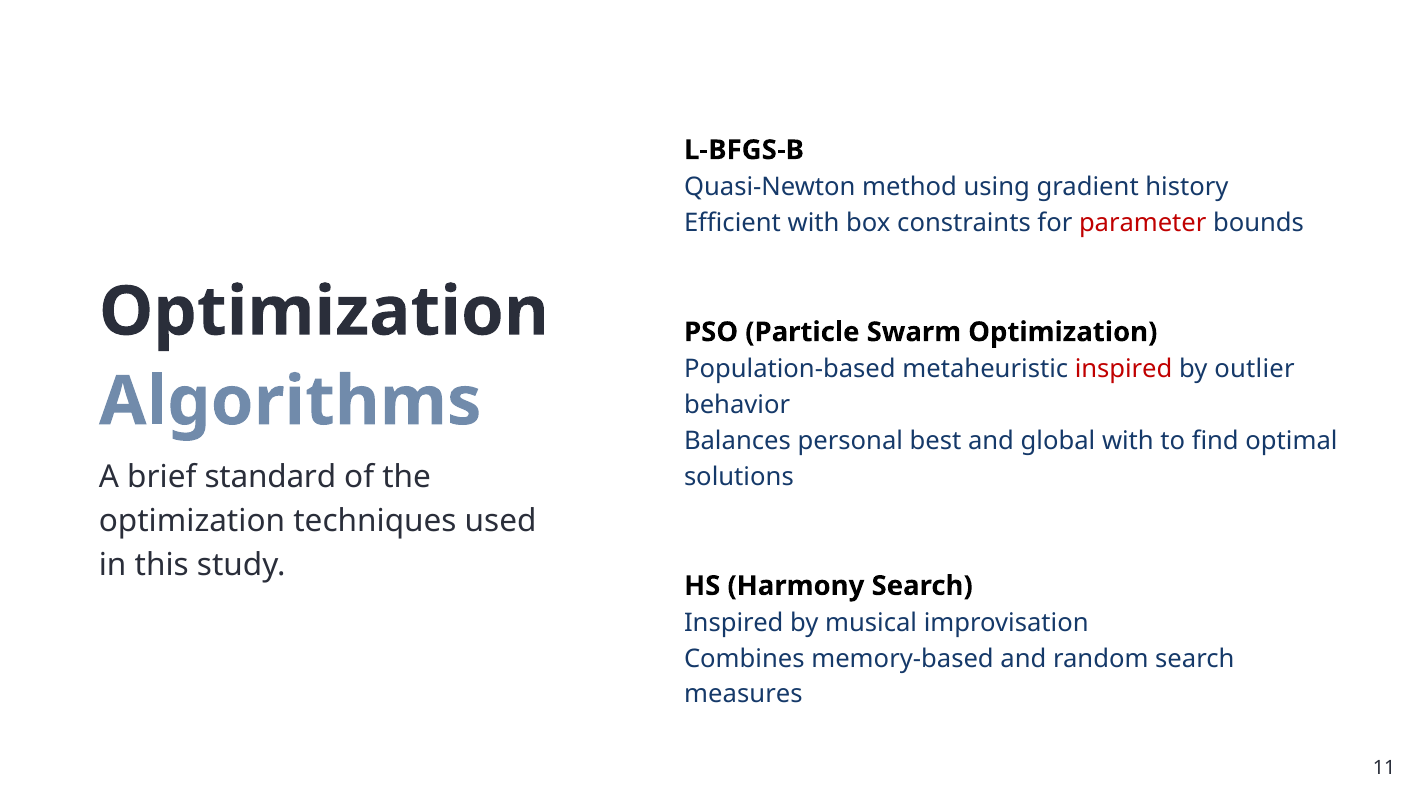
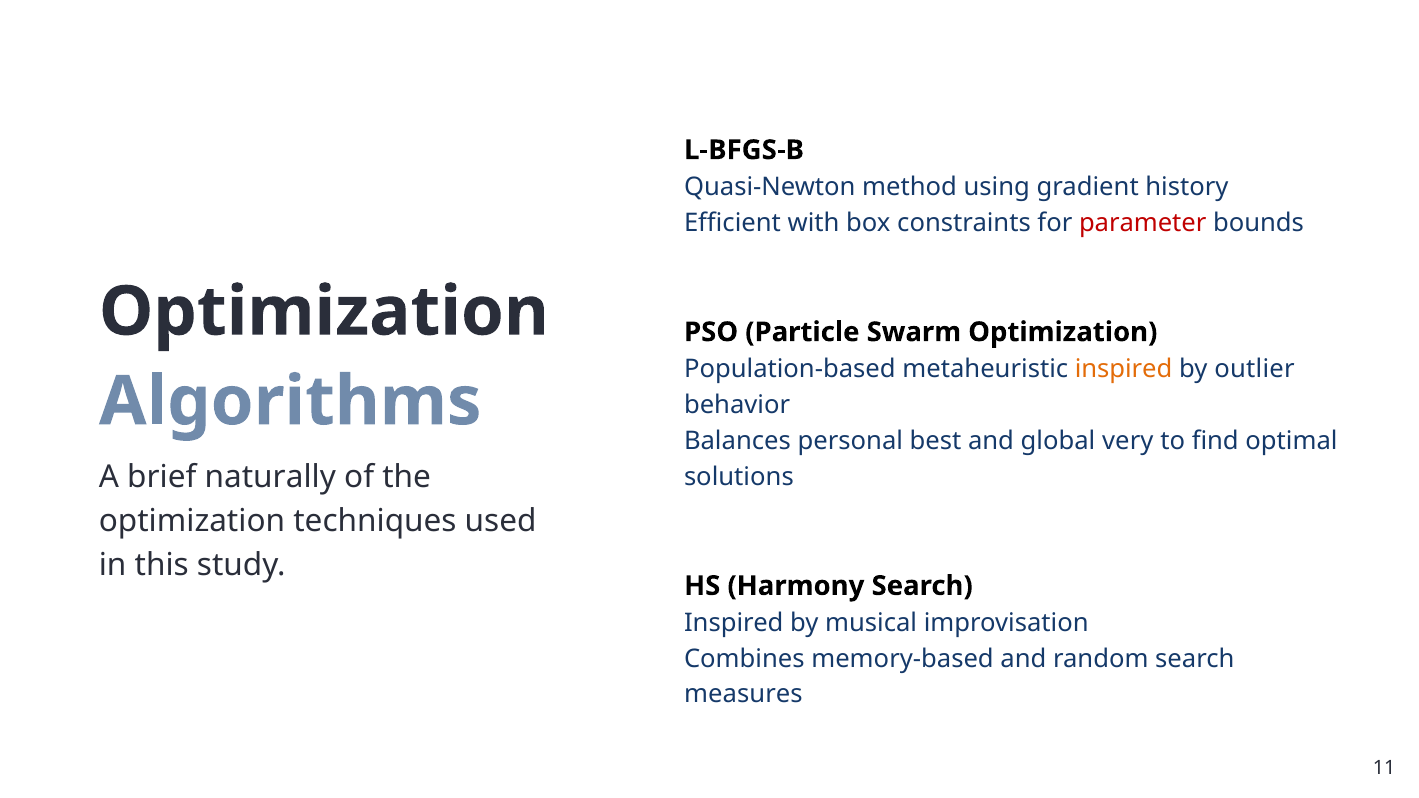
inspired at (1124, 369) colour: red -> orange
global with: with -> very
standard: standard -> naturally
